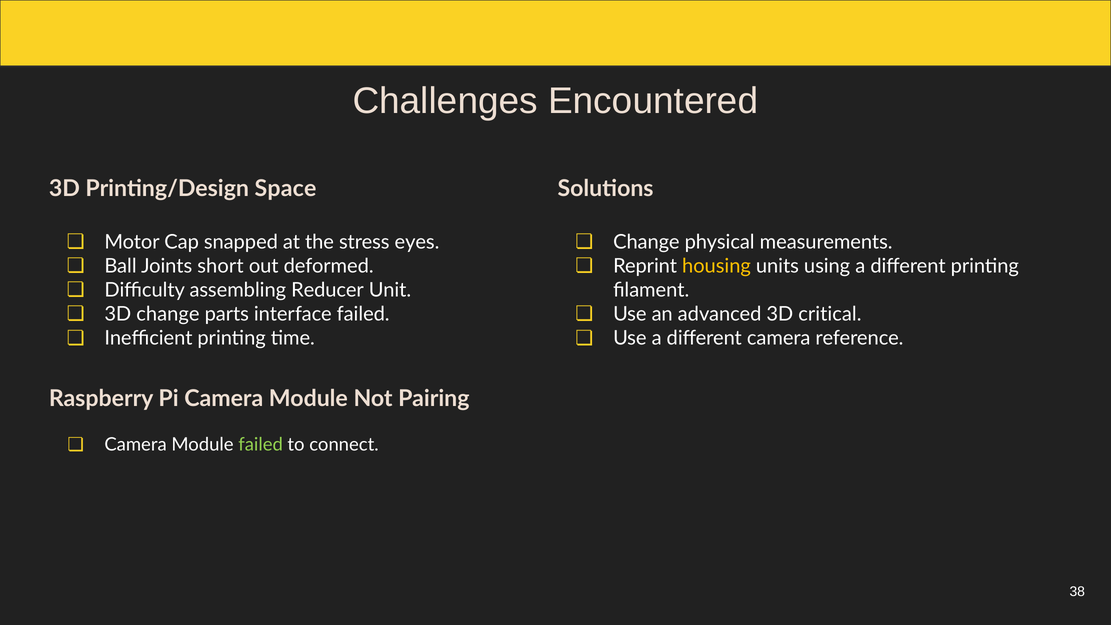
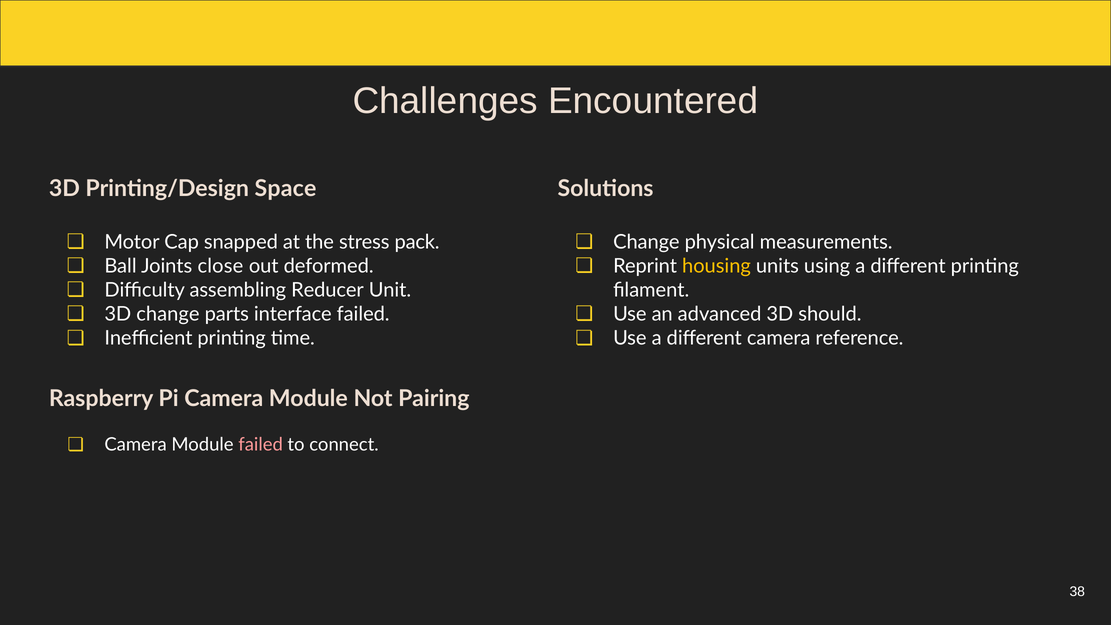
eyes: eyes -> pack
short: short -> close
critical: critical -> should
failed at (261, 445) colour: light green -> pink
